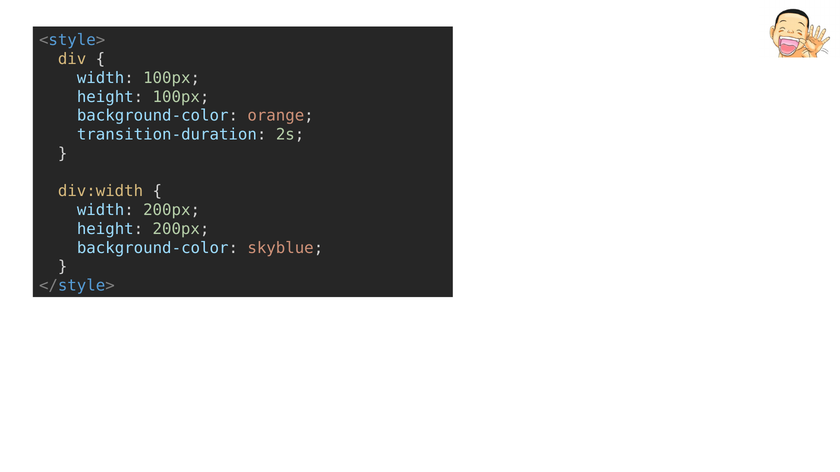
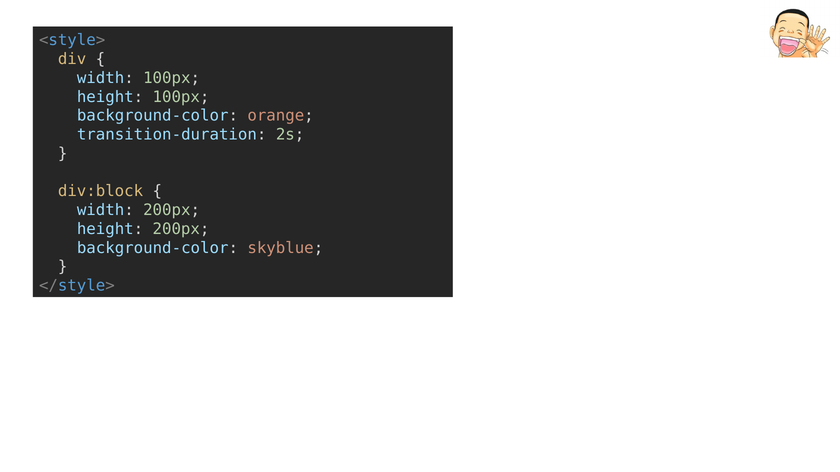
div:width: div:width -> div:block
